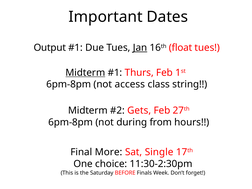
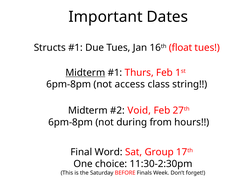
Output: Output -> Structs
Jan underline: present -> none
Gets: Gets -> Void
More: More -> Word
Single: Single -> Group
